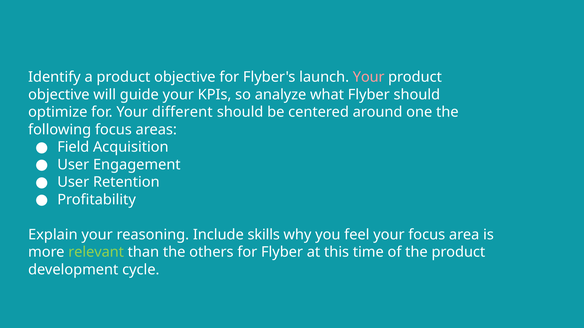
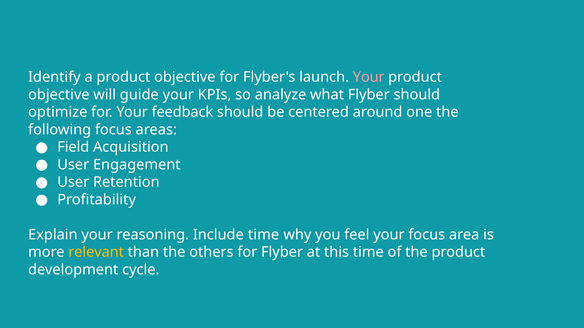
different: different -> feedback
Include skills: skills -> time
relevant colour: light green -> yellow
